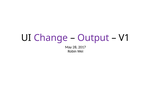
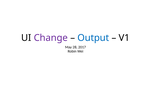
Output colour: purple -> blue
